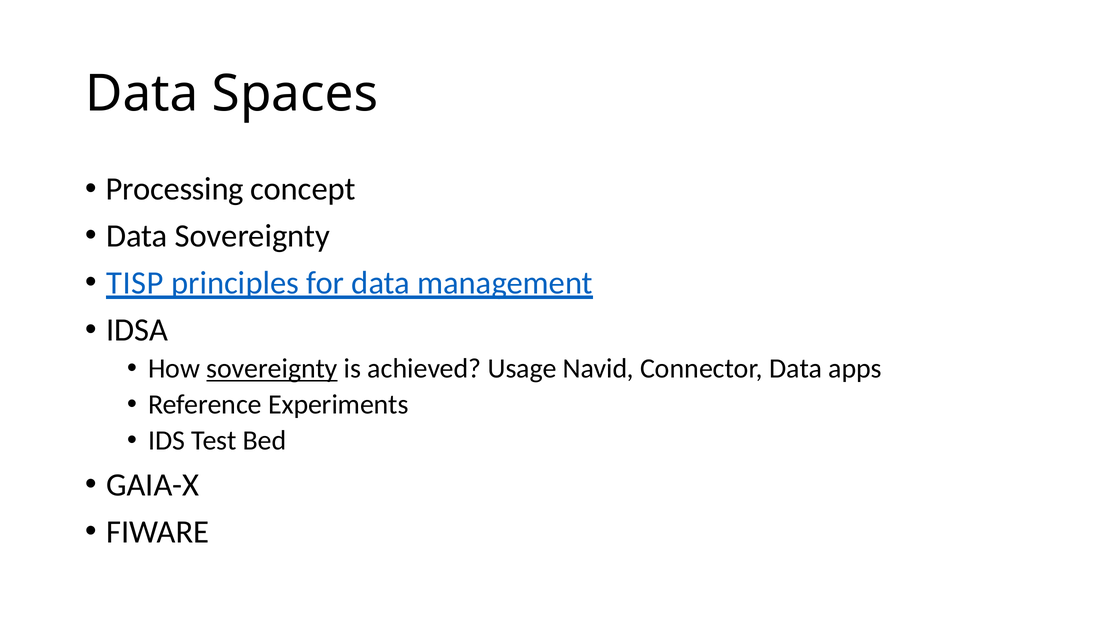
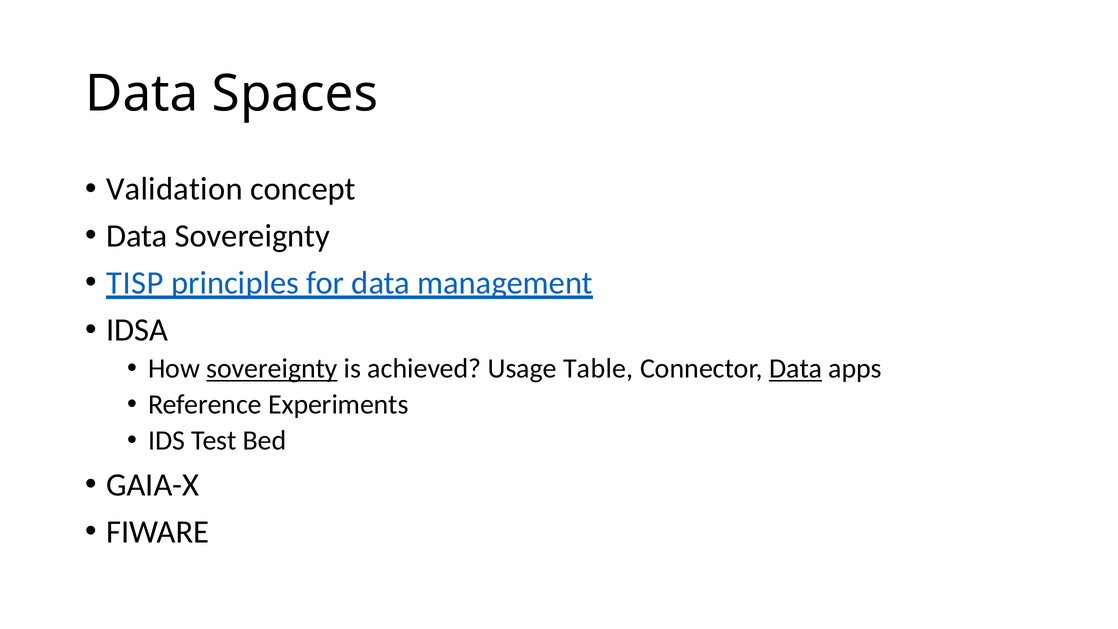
Processing: Processing -> Validation
Navid: Navid -> Table
Data at (796, 369) underline: none -> present
